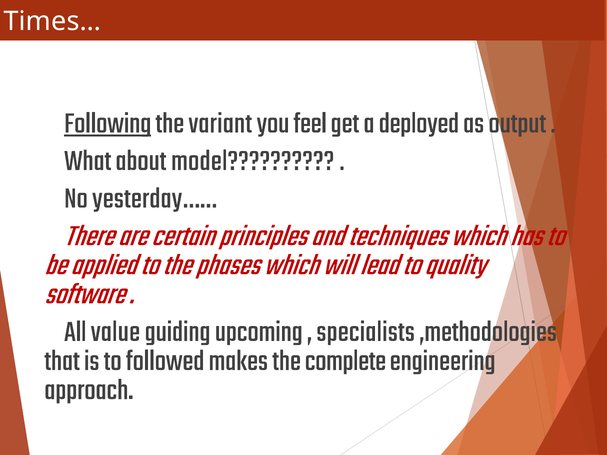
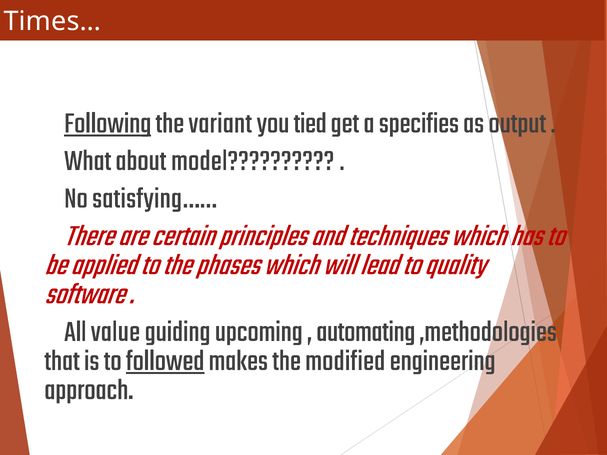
feel: feel -> tied
deployed: deployed -> specifies
yesterday……: yesterday…… -> satisfying……
specialists: specialists -> automating
followed underline: none -> present
complete: complete -> modified
